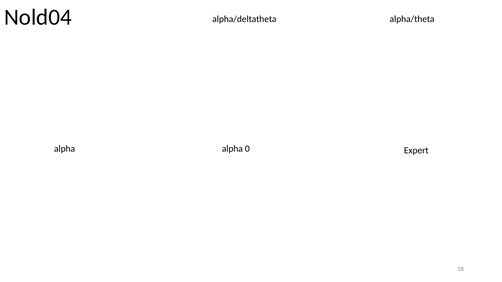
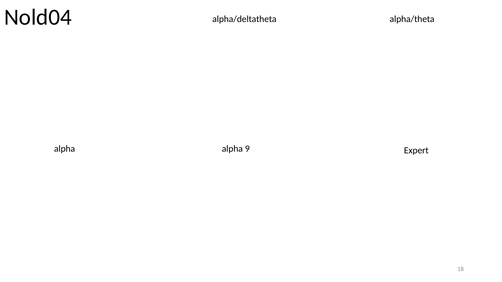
0: 0 -> 9
